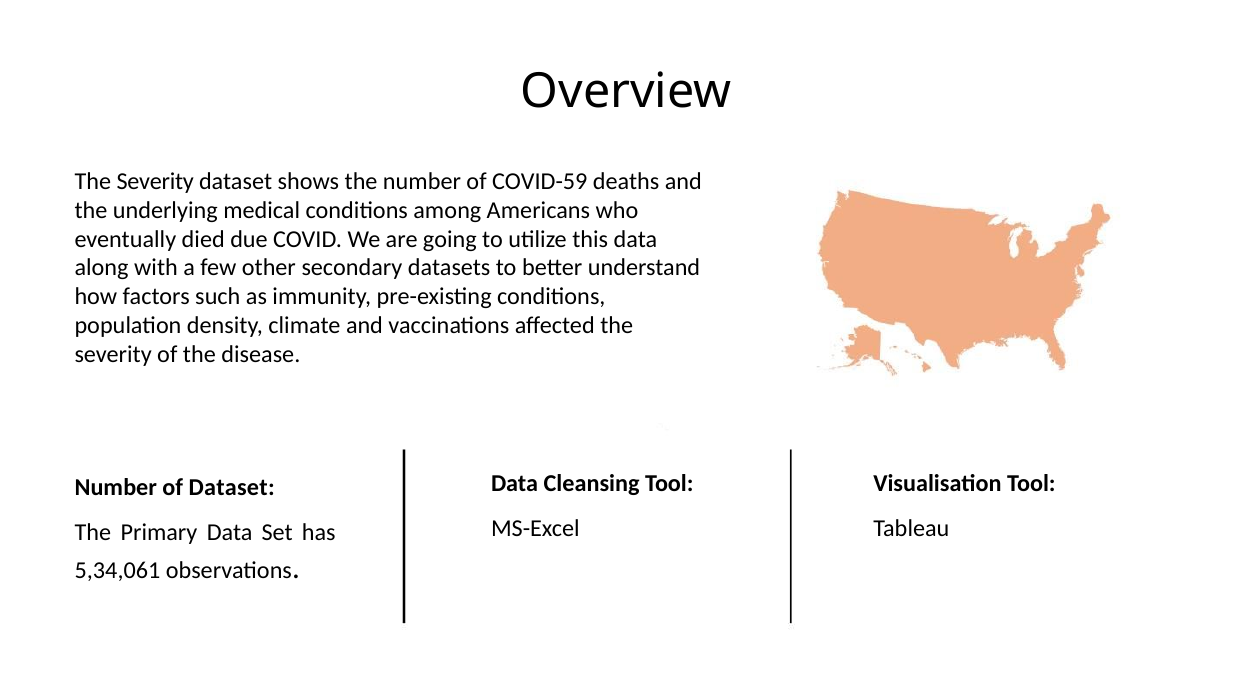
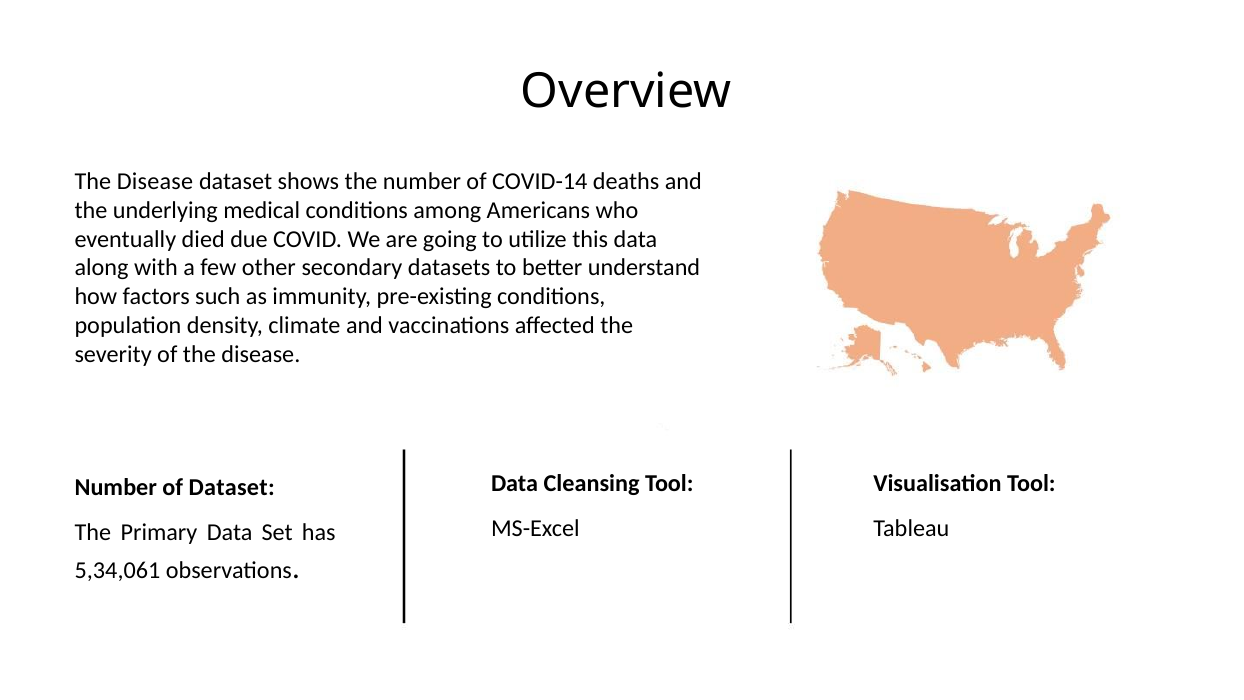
Severity at (155, 181): Severity -> Disease
COVID-59: COVID-59 -> COVID-14
